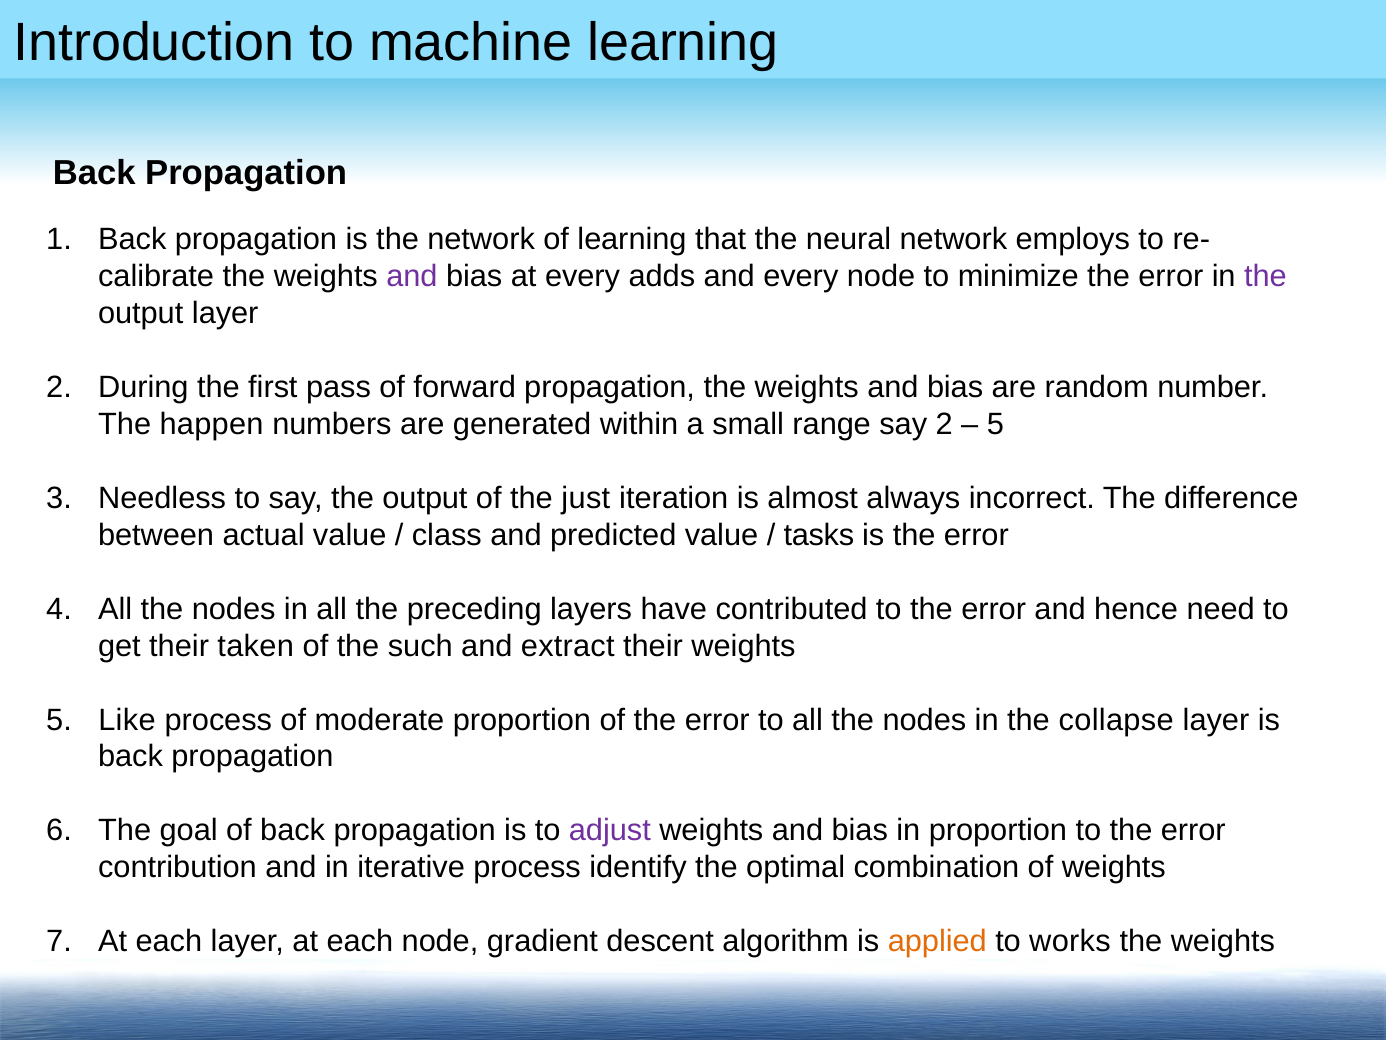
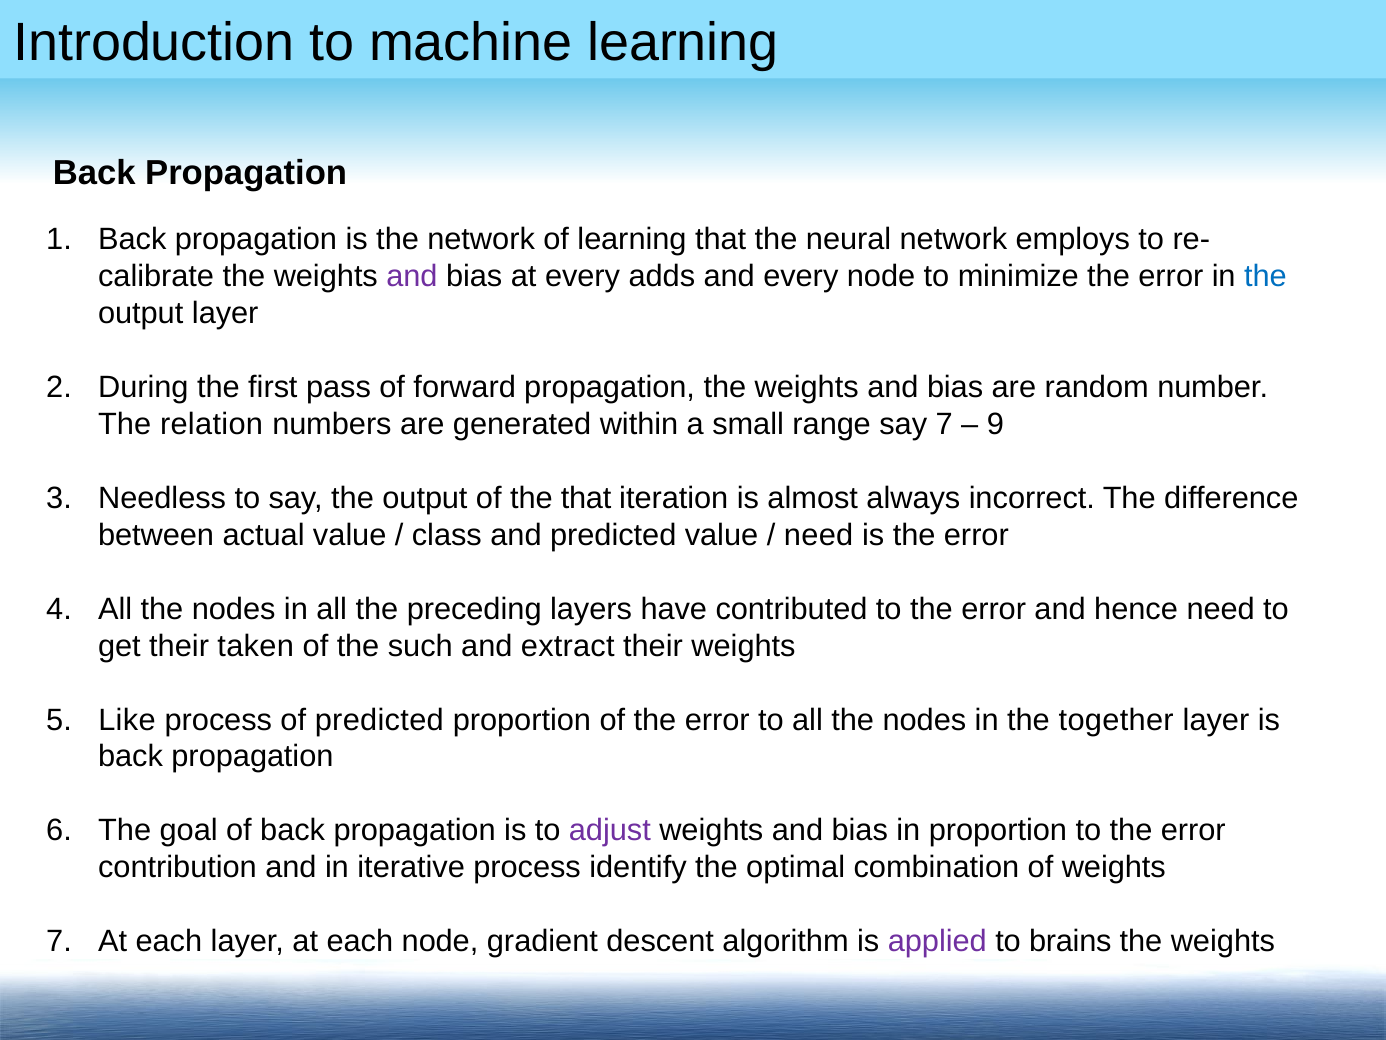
the at (1265, 276) colour: purple -> blue
happen: happen -> relation
say 2: 2 -> 7
5 at (995, 424): 5 -> 9
the just: just -> that
tasks at (819, 535): tasks -> need
of moderate: moderate -> predicted
collapse: collapse -> together
applied colour: orange -> purple
works: works -> brains
